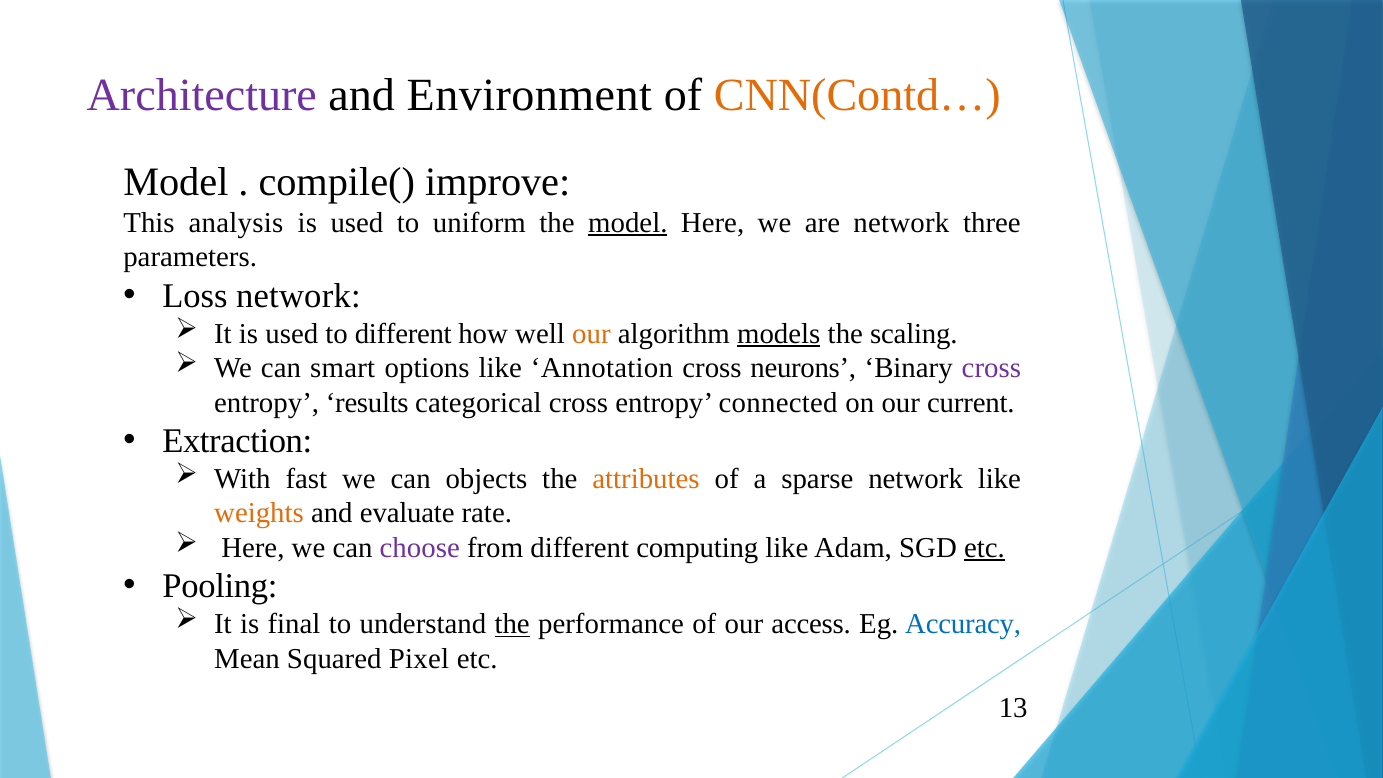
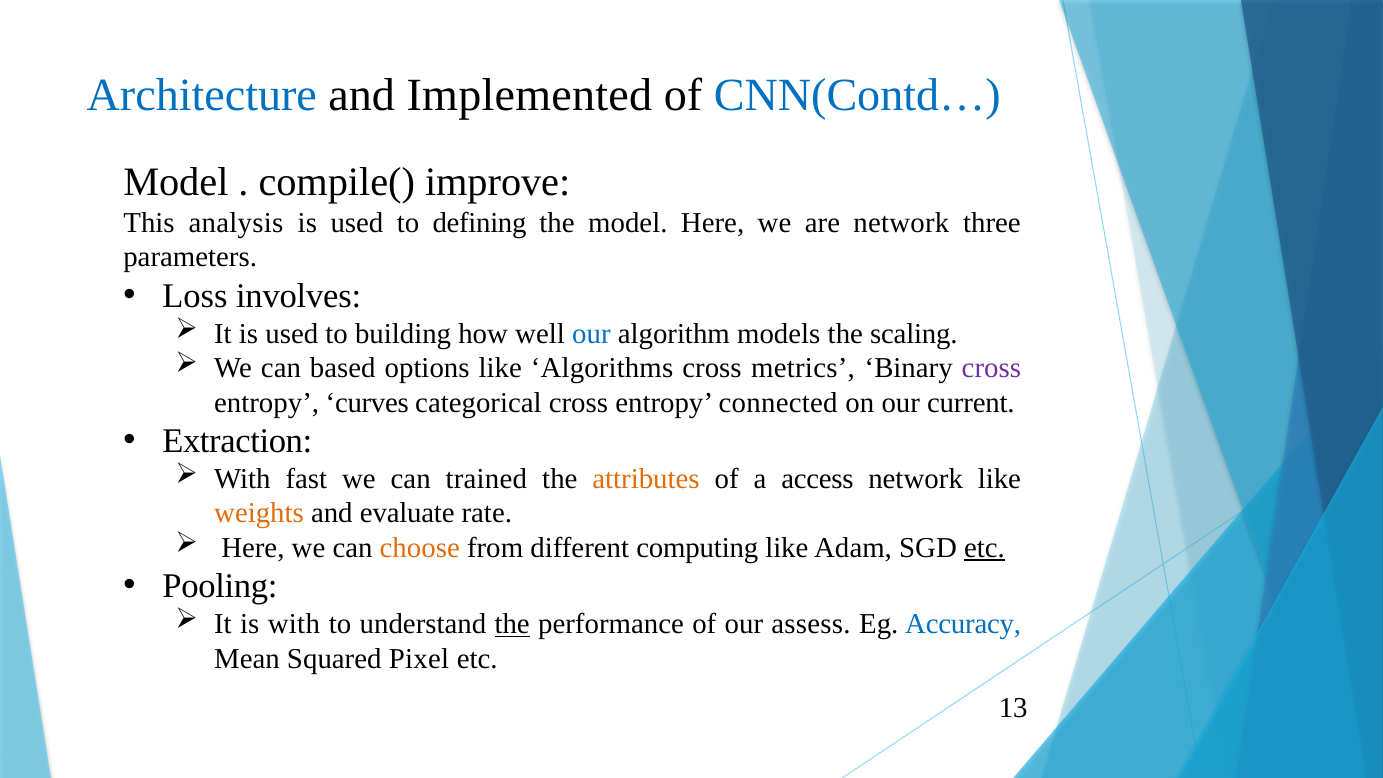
Architecture colour: purple -> blue
Environment: Environment -> Implemented
CNN(Contd… colour: orange -> blue
uniform: uniform -> defining
model at (628, 223) underline: present -> none
Loss network: network -> involves
to different: different -> building
our at (591, 333) colour: orange -> blue
models underline: present -> none
smart: smart -> based
Annotation: Annotation -> Algorithms
neurons: neurons -> metrics
results: results -> curves
objects: objects -> trained
sparse: sparse -> access
choose colour: purple -> orange
is final: final -> with
access: access -> assess
